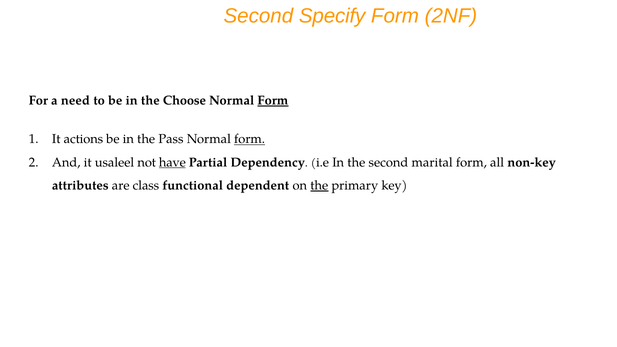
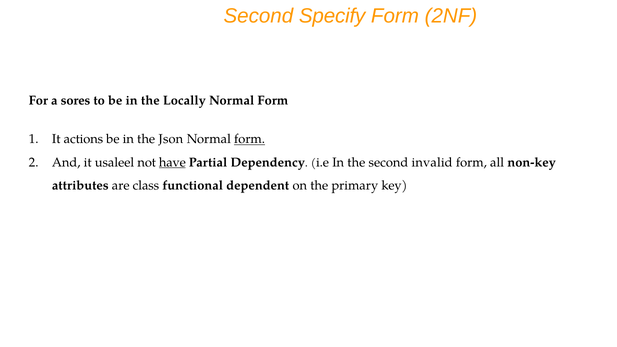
need: need -> sores
Choose: Choose -> Locally
Form at (273, 101) underline: present -> none
Pass: Pass -> Json
marital: marital -> invalid
the at (319, 185) underline: present -> none
